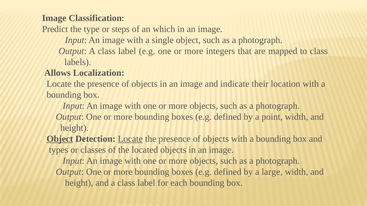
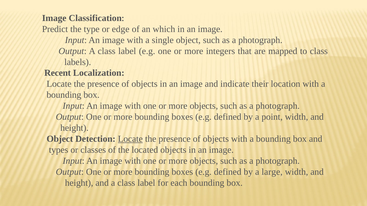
steps: steps -> edge
Allows: Allows -> Recent
Object at (60, 139) underline: present -> none
